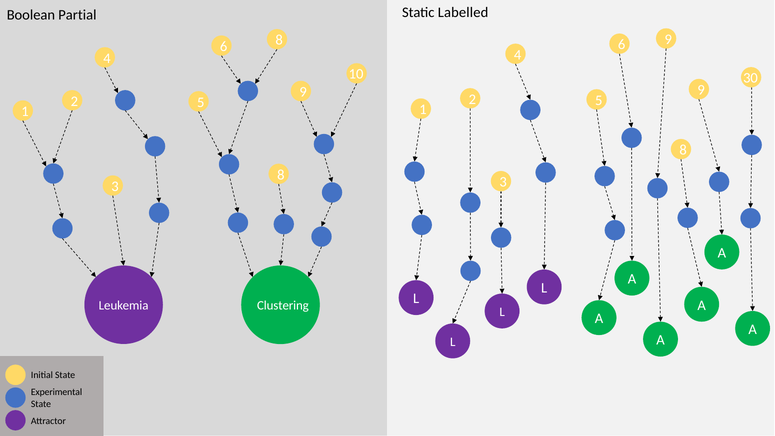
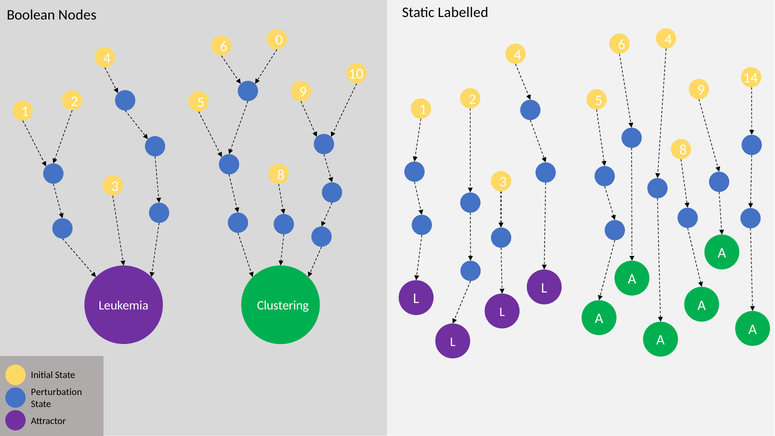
Partial: Partial -> Nodes
6 9: 9 -> 4
6 8: 8 -> 0
30: 30 -> 14
Experimental: Experimental -> Perturbation
